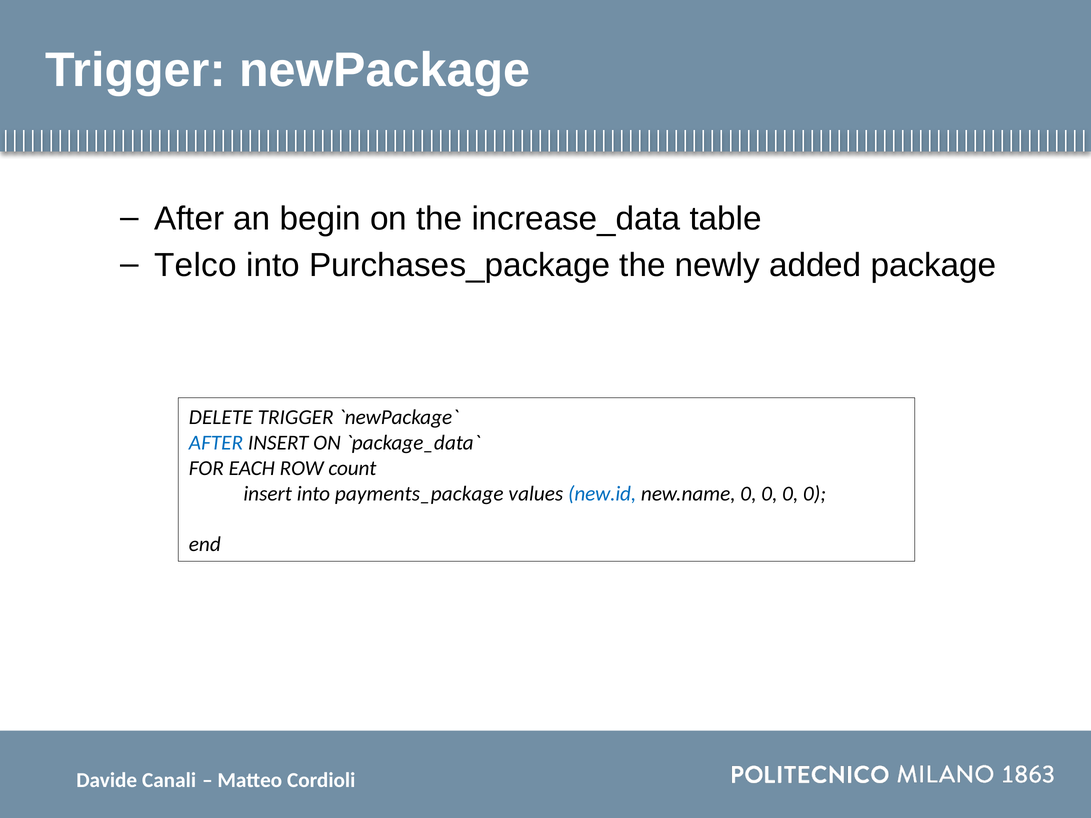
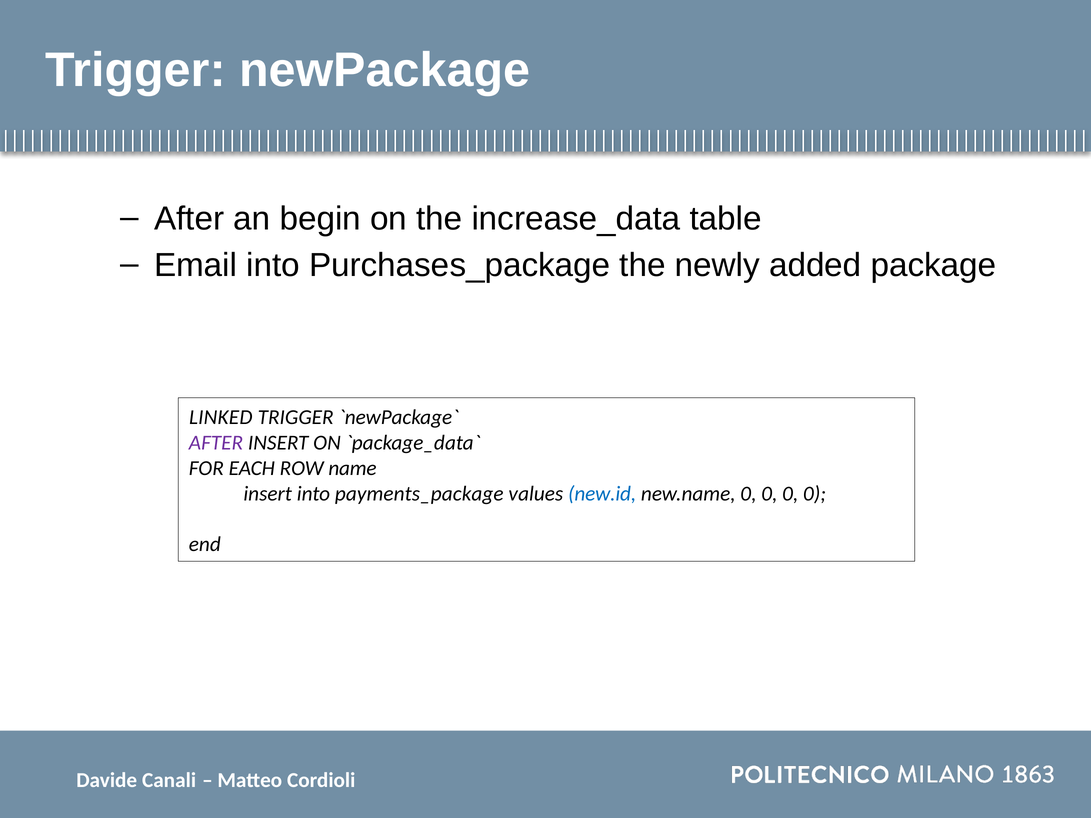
Telco: Telco -> Email
DELETE: DELETE -> LINKED
AFTER at (216, 443) colour: blue -> purple
count: count -> name
